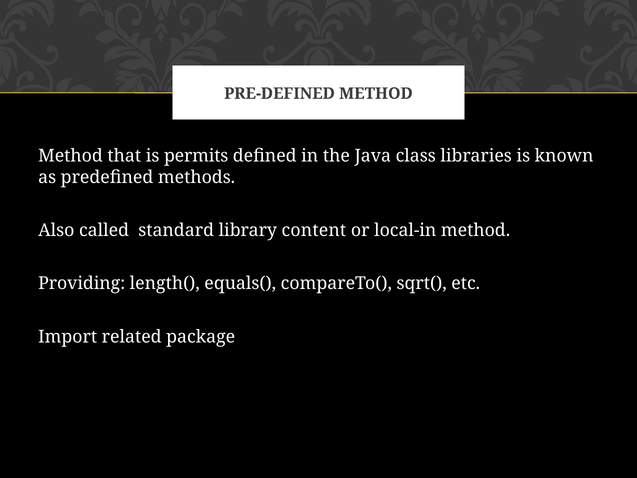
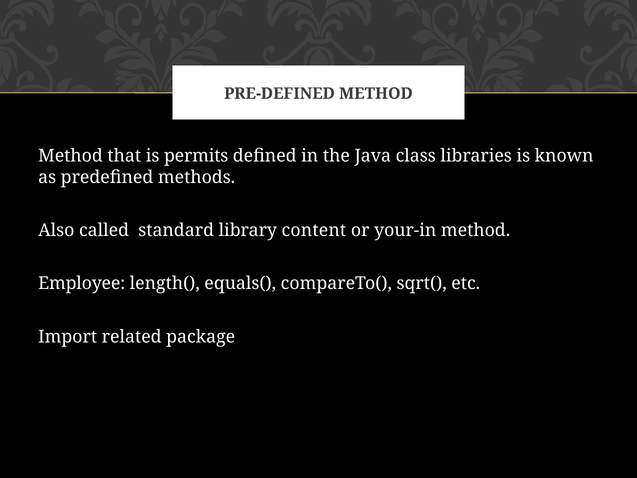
local-in: local-in -> your-in
Providing: Providing -> Employee
